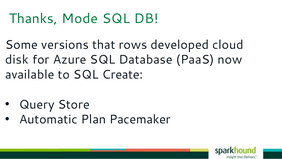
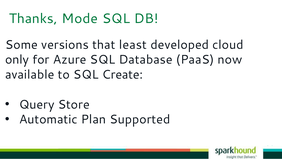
rows: rows -> least
disk: disk -> only
Pacemaker: Pacemaker -> Supported
